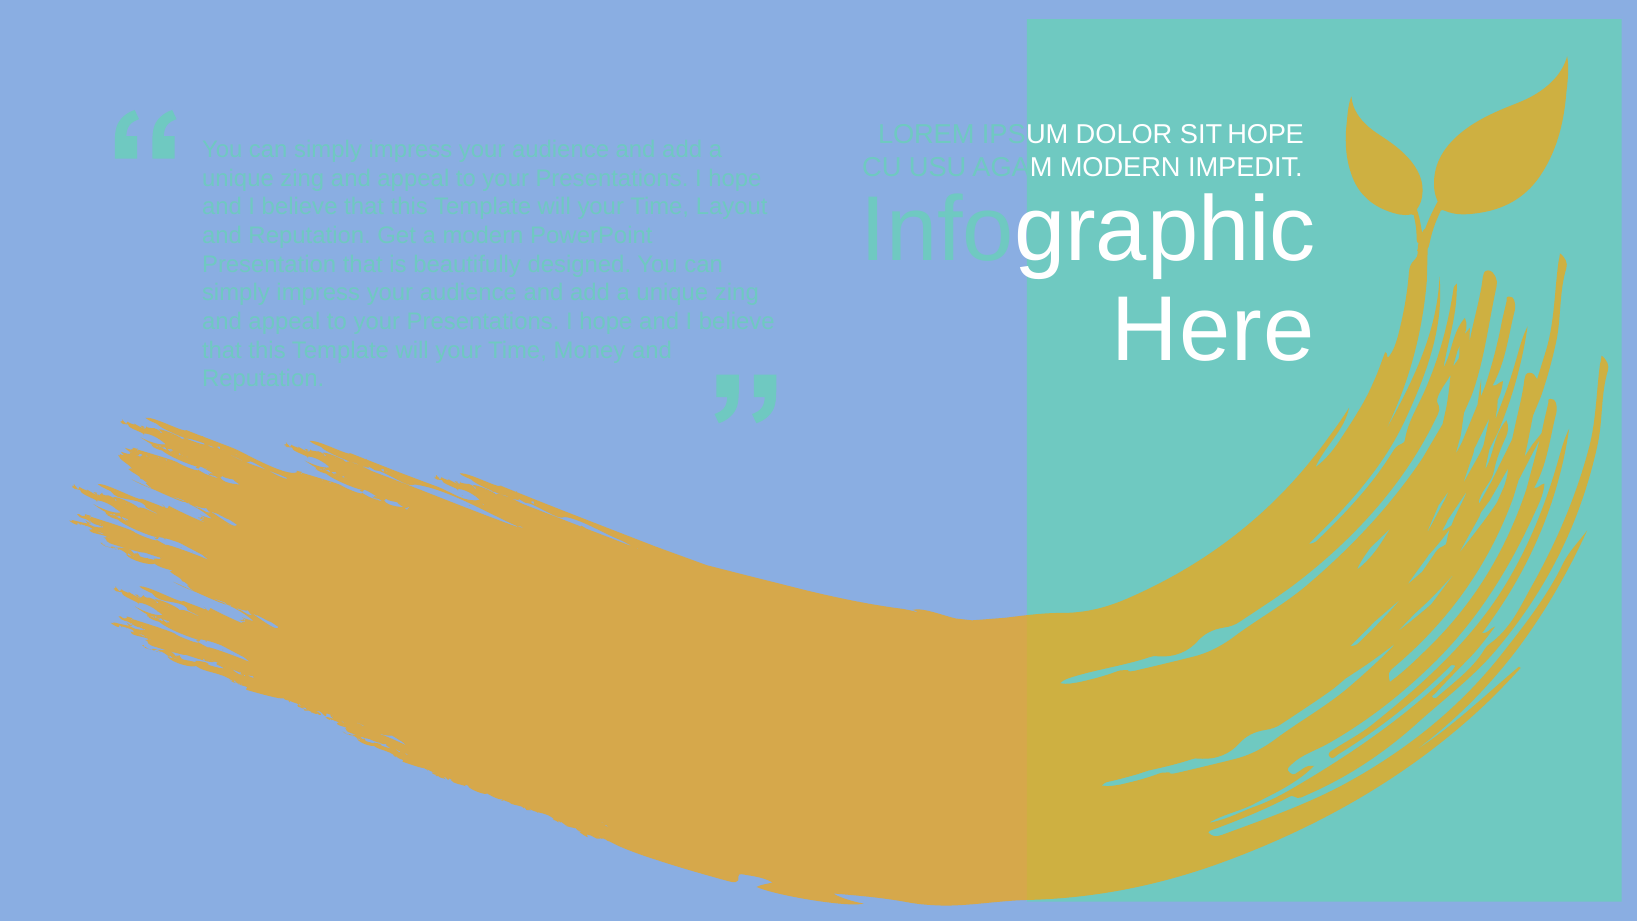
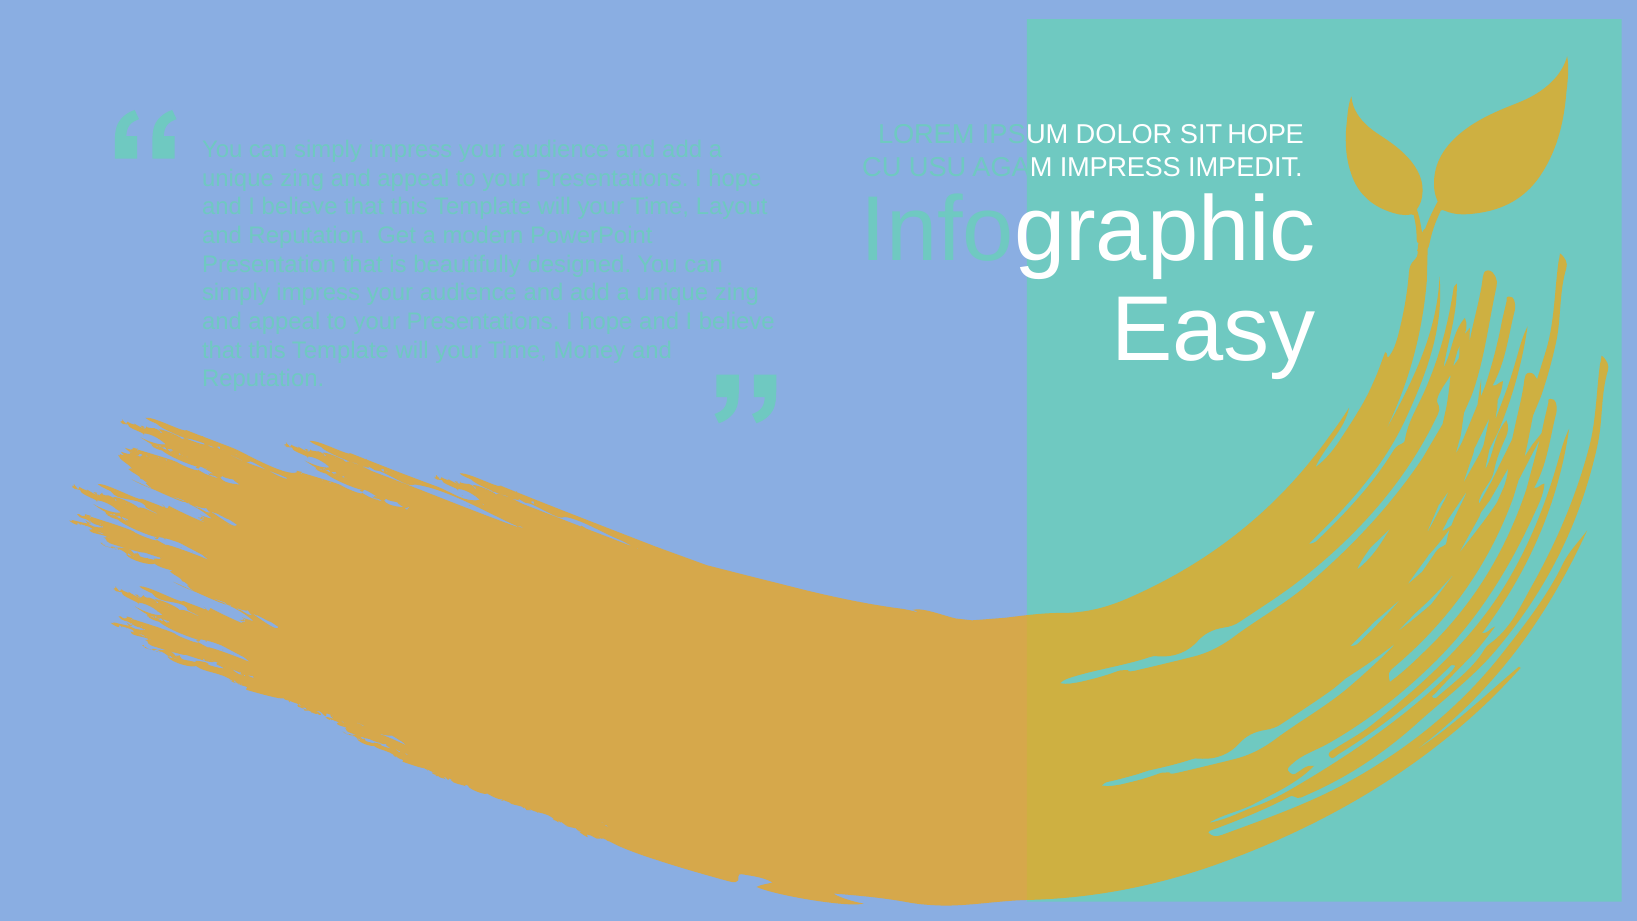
AGAM MODERN: MODERN -> IMPRESS
Here: Here -> Easy
